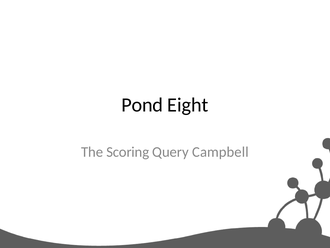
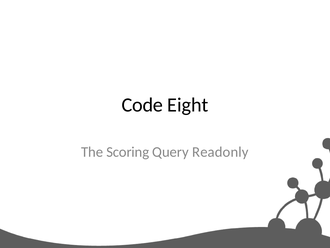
Pond: Pond -> Code
Campbell: Campbell -> Readonly
